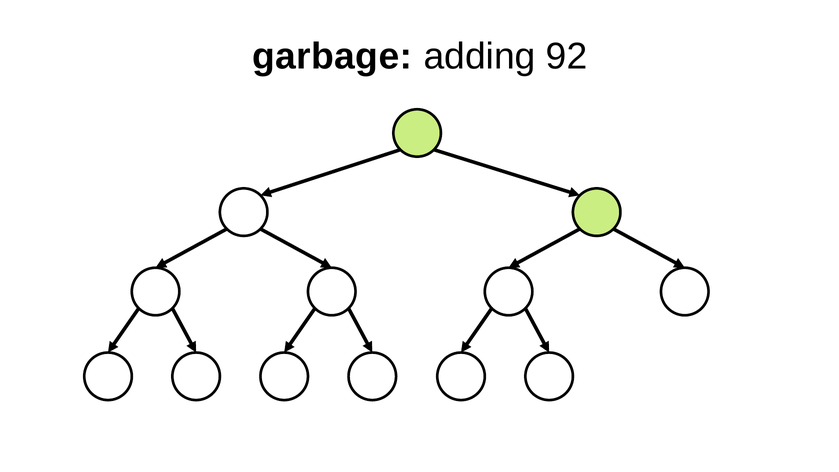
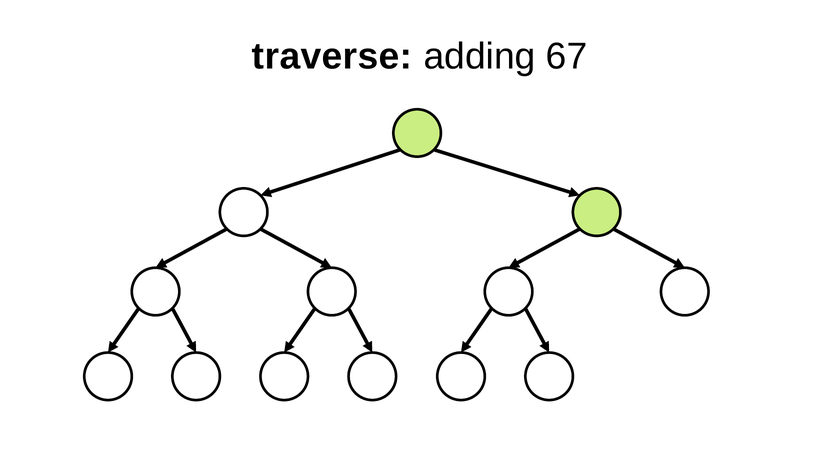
garbage: garbage -> traverse
92: 92 -> 67
